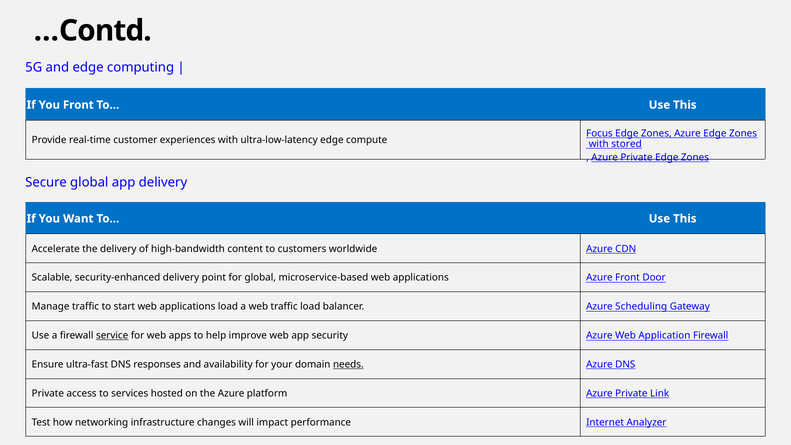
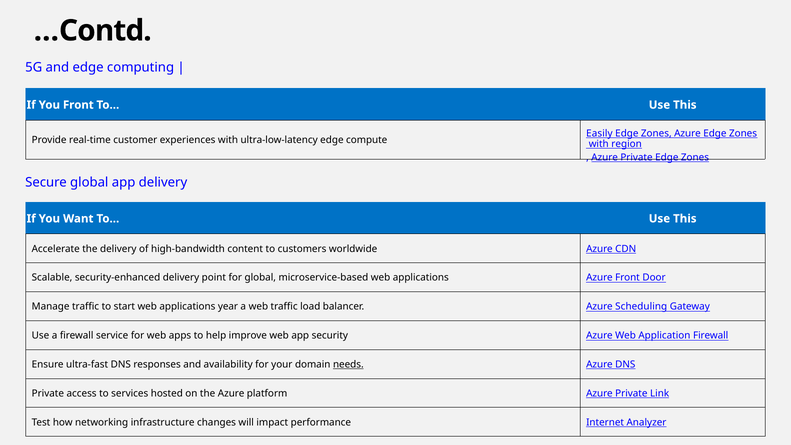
Focus: Focus -> Easily
stored: stored -> region
applications load: load -> year
service underline: present -> none
